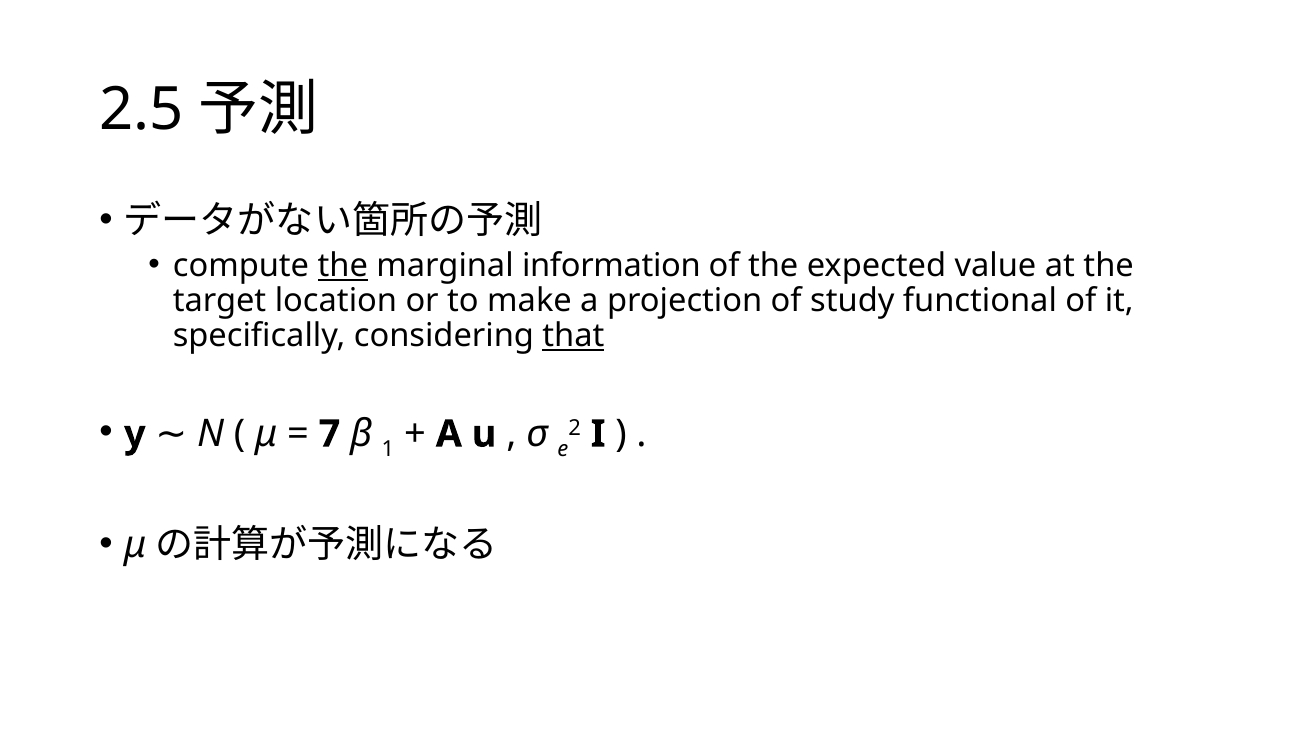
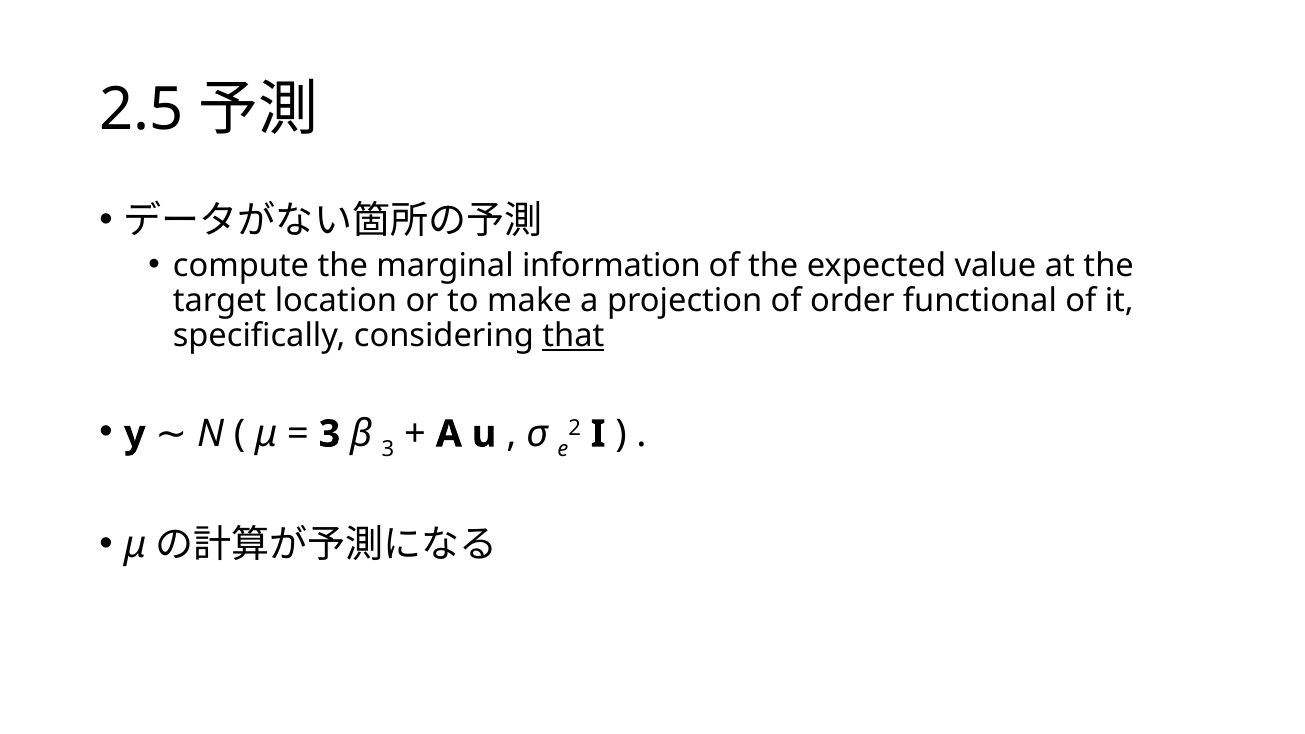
the at (343, 266) underline: present -> none
study: study -> order
7 at (329, 434): 7 -> 3
β 1: 1 -> 3
